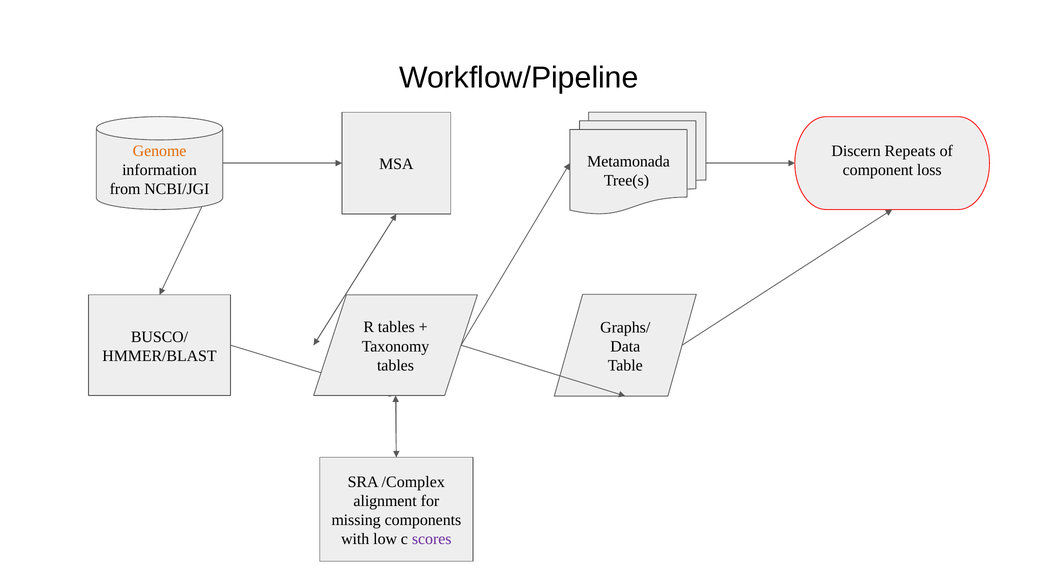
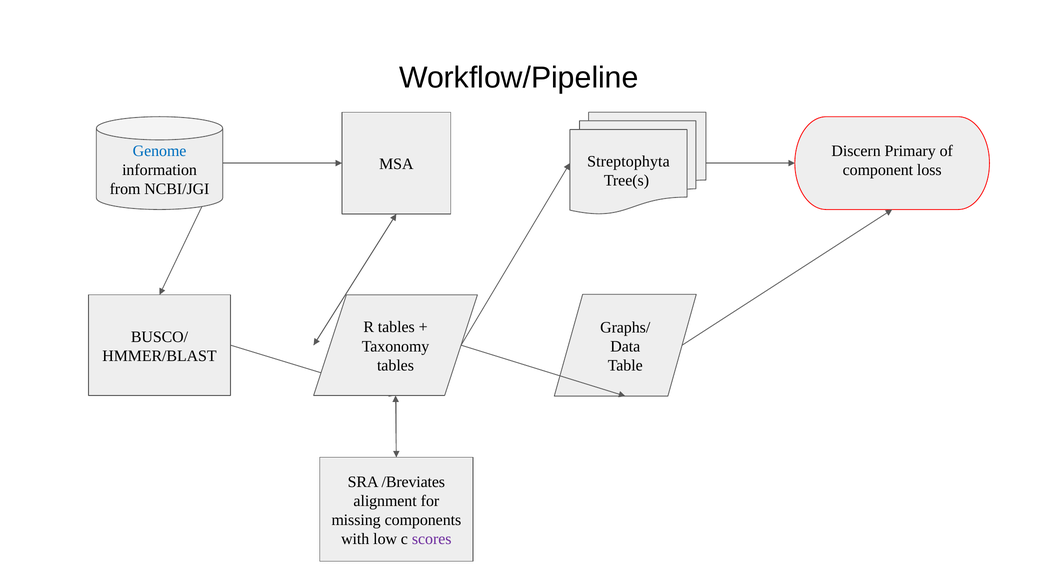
Genome colour: orange -> blue
Repeats: Repeats -> Primary
Metamonada: Metamonada -> Streptophyta
/Complex: /Complex -> /Breviates
